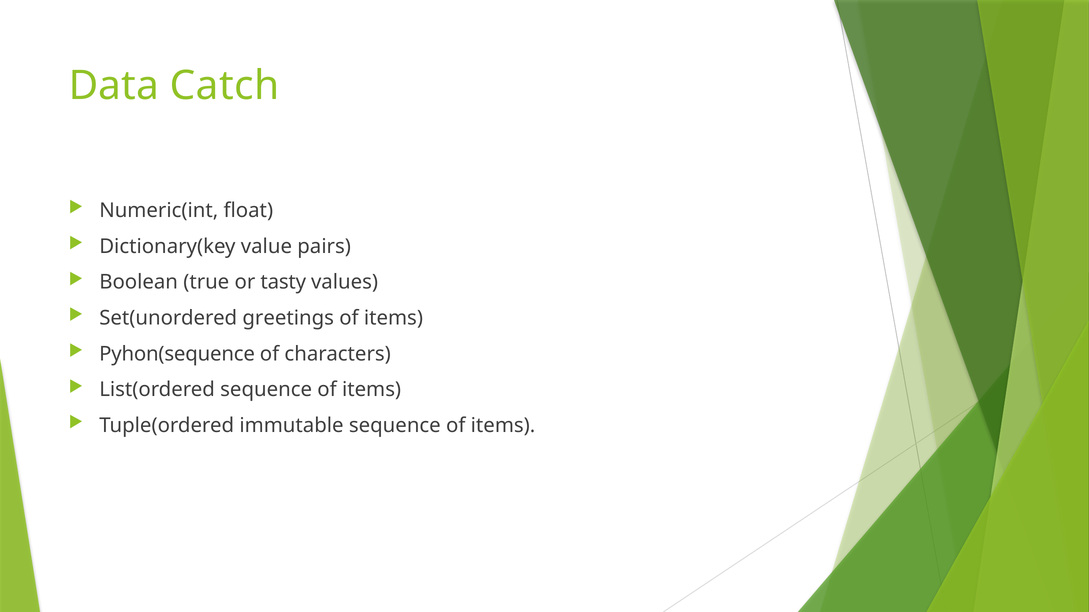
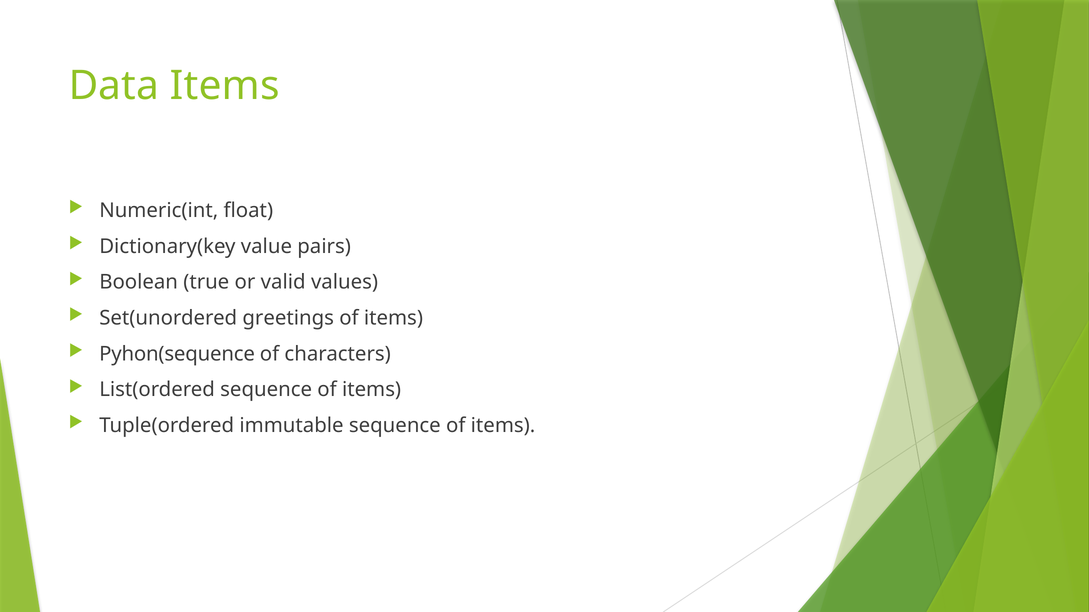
Data Catch: Catch -> Items
tasty: tasty -> valid
